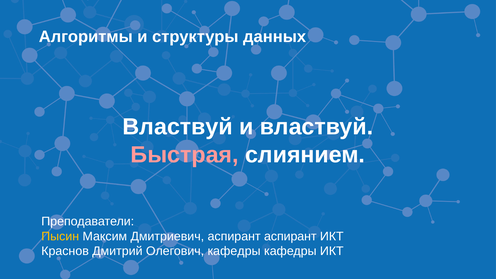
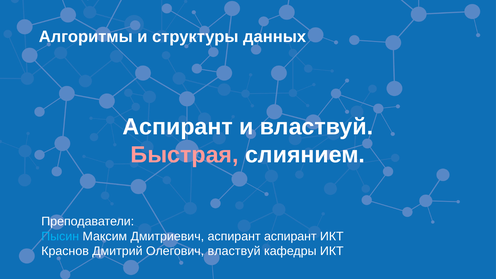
Властвуй at (178, 127): Властвуй -> Аспирант
Пысин colour: yellow -> light blue
Олегович кафедры: кафедры -> властвуй
